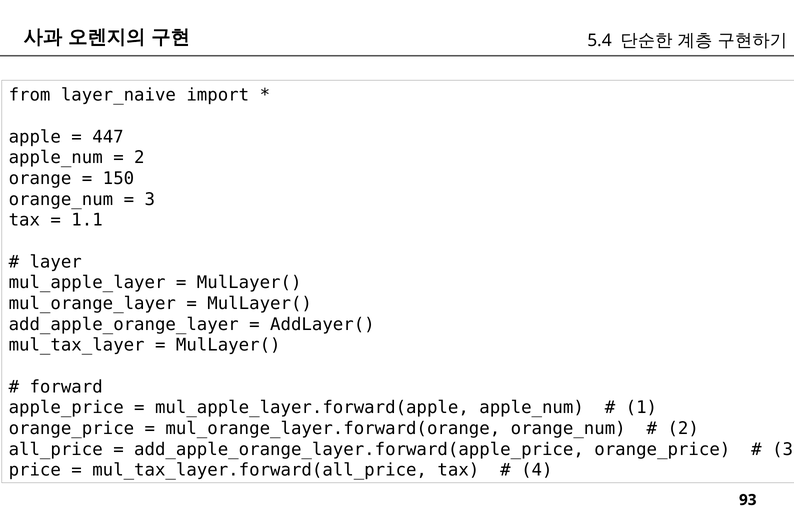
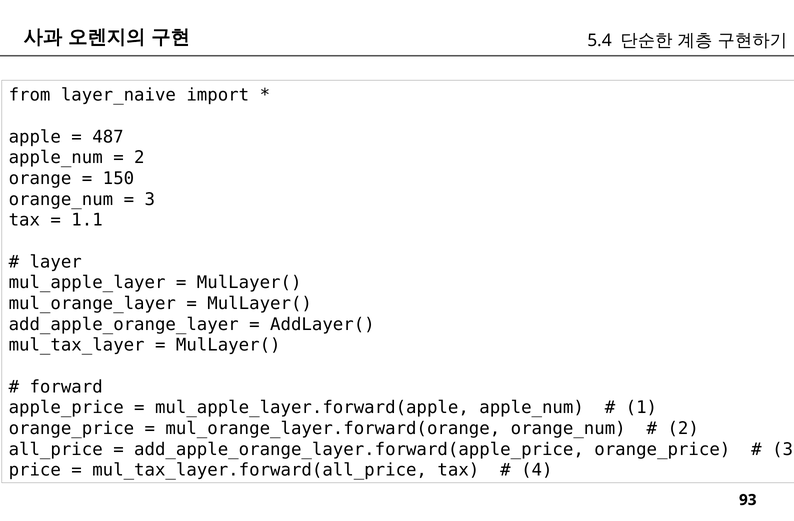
447: 447 -> 487
